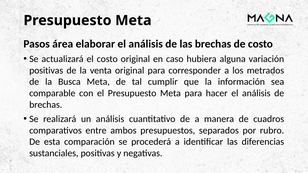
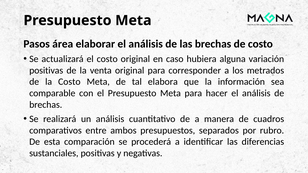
la Busca: Busca -> Costo
cumplir: cumplir -> elabora
